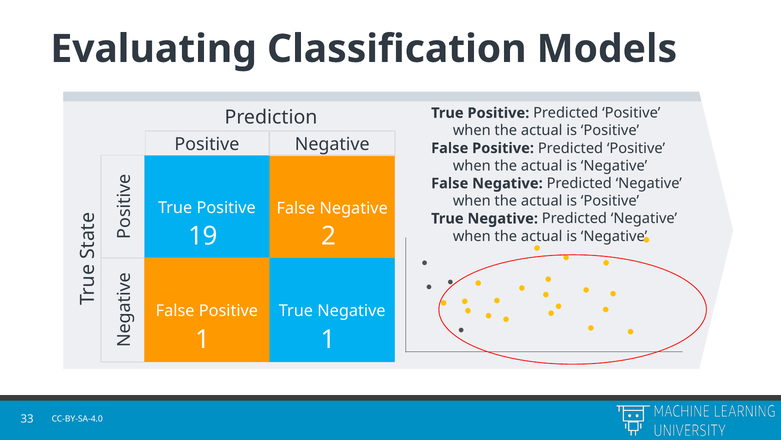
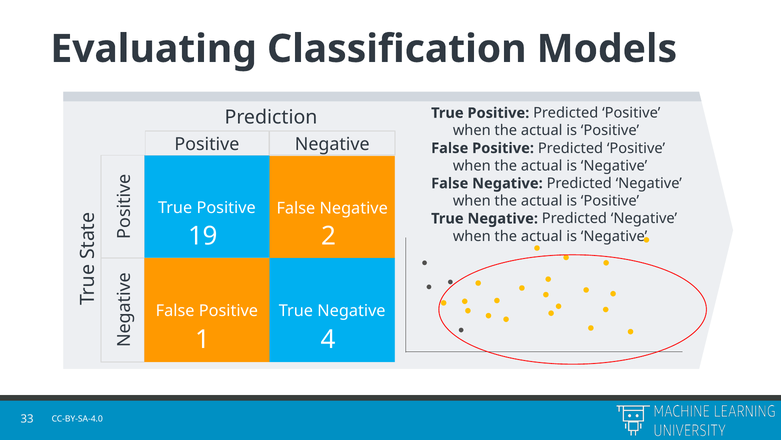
1 1: 1 -> 4
